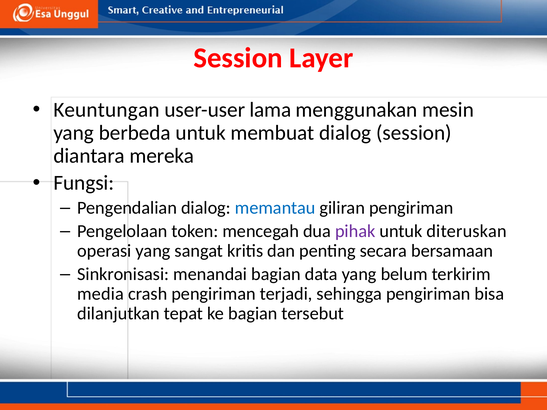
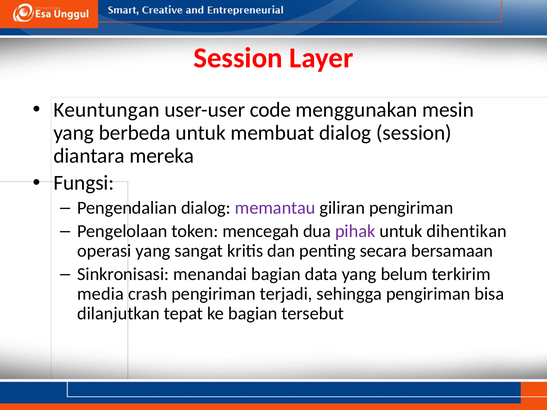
lama: lama -> code
memantau colour: blue -> purple
diteruskan: diteruskan -> dihentikan
